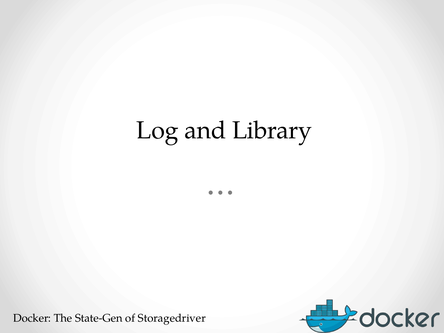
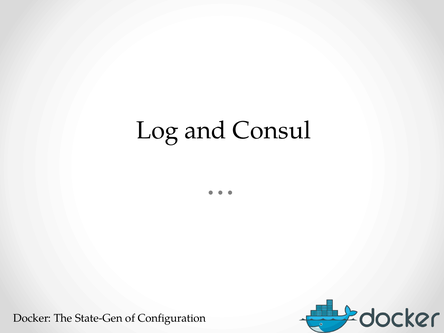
Library: Library -> Consul
Storagedriver: Storagedriver -> Configuration
